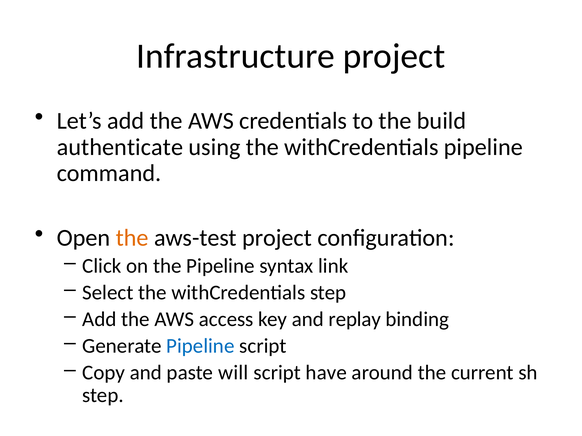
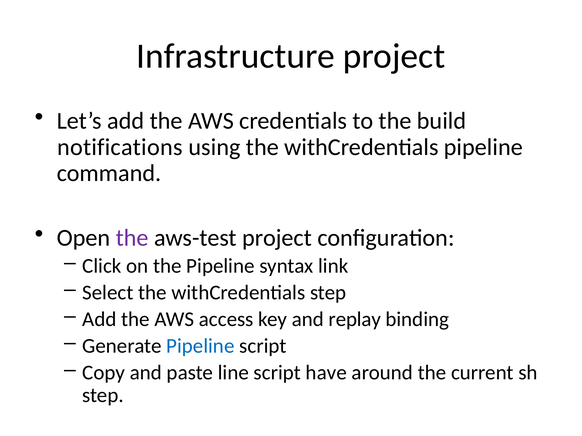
authenticate: authenticate -> notifications
the at (132, 238) colour: orange -> purple
will: will -> line
